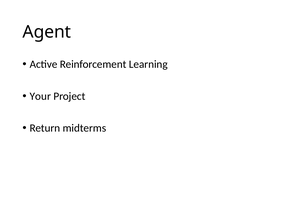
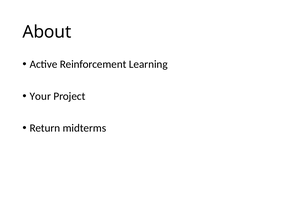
Agent: Agent -> About
